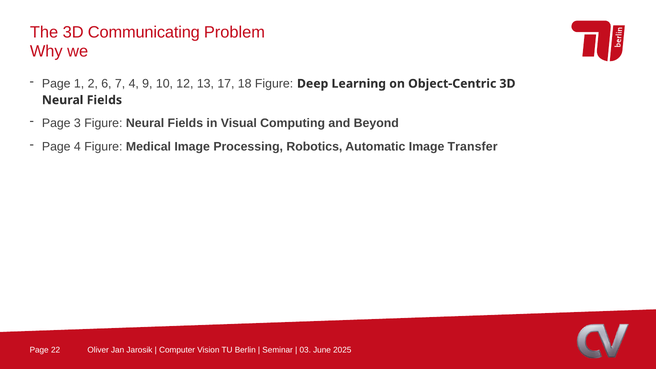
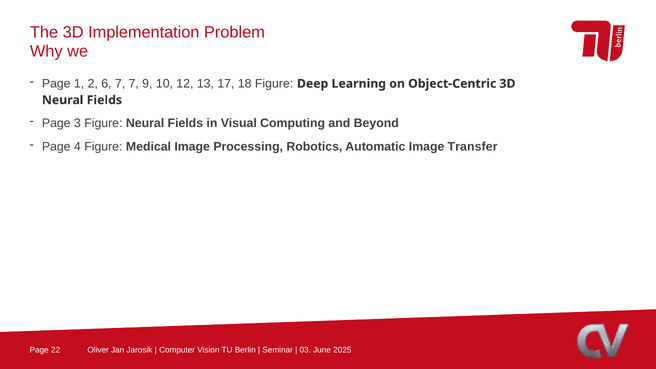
Communicating: Communicating -> Implementation
7 4: 4 -> 7
